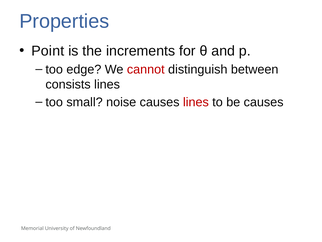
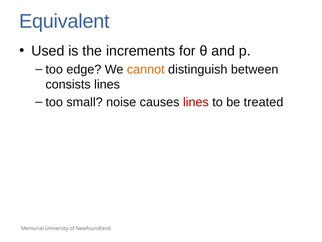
Properties: Properties -> Equivalent
Point: Point -> Used
cannot colour: red -> orange
be causes: causes -> treated
